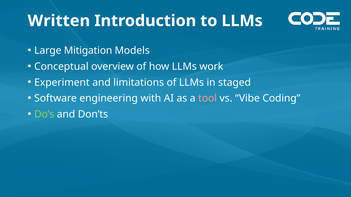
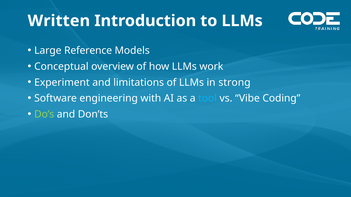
Mitigation: Mitigation -> Reference
staged: staged -> strong
tool colour: pink -> light blue
